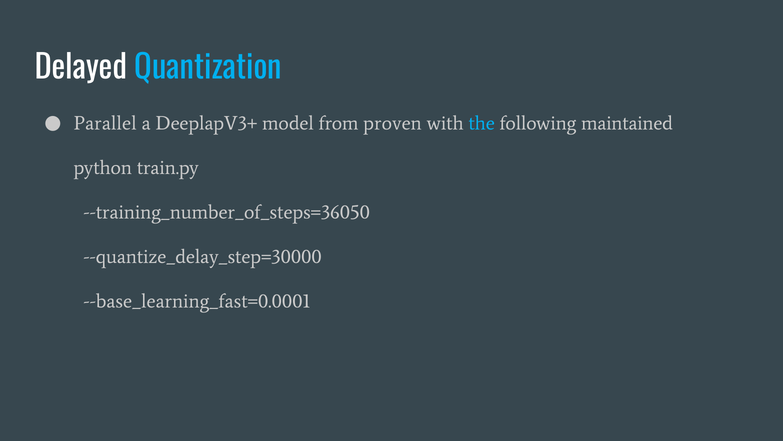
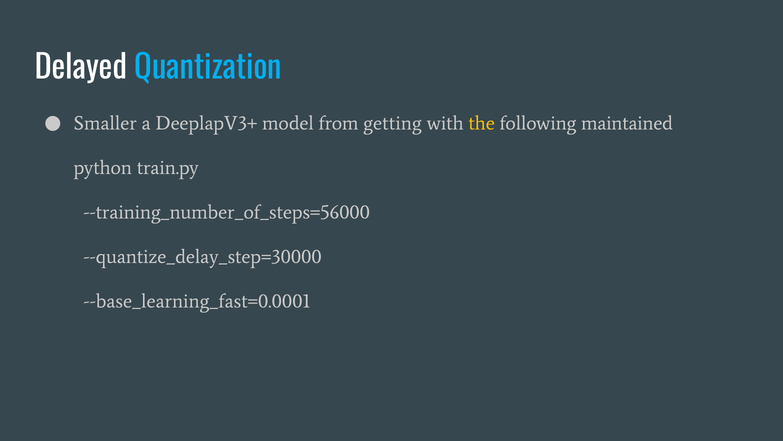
Parallel: Parallel -> Smaller
proven: proven -> getting
the colour: light blue -> yellow
--training_number_of_steps=36050: --training_number_of_steps=36050 -> --training_number_of_steps=56000
